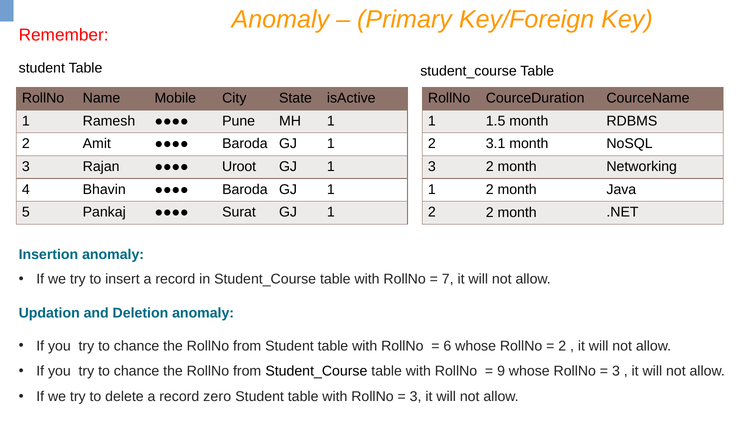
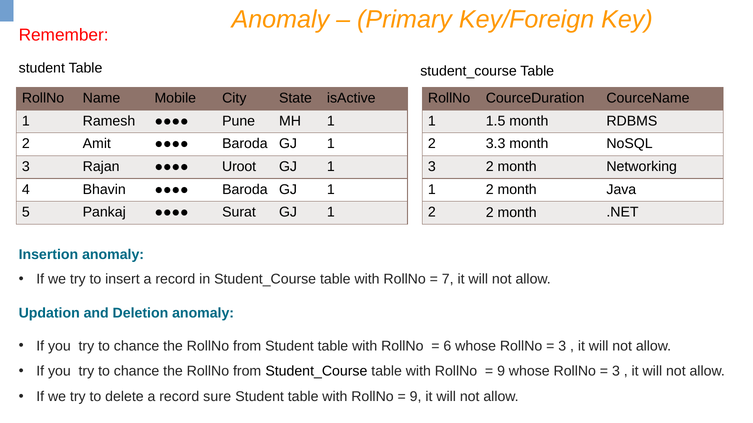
3.1: 3.1 -> 3.3
2 at (562, 346): 2 -> 3
zero: zero -> sure
3 at (416, 397): 3 -> 9
